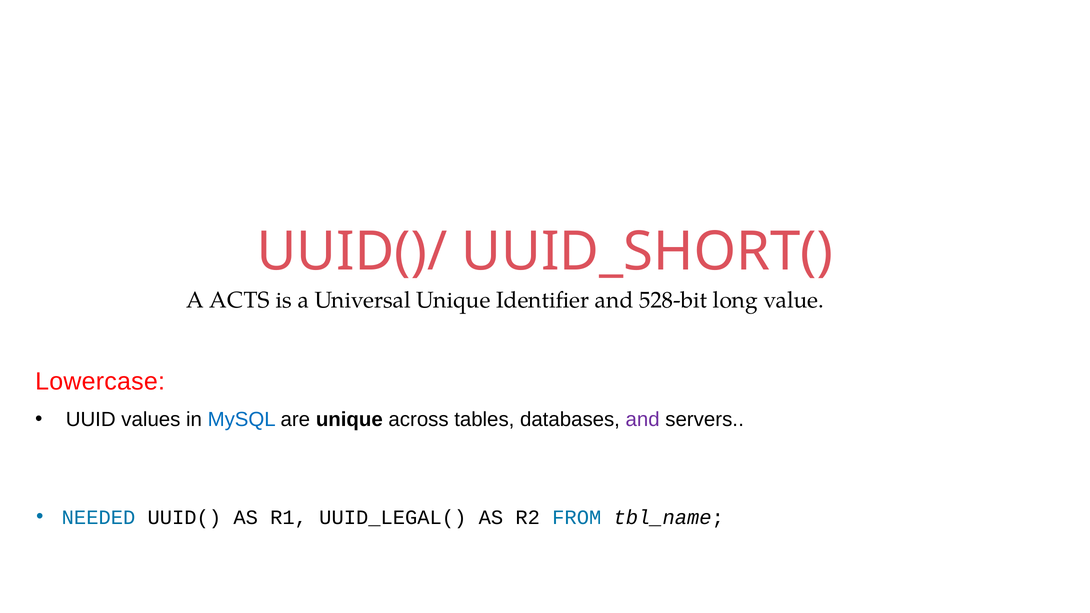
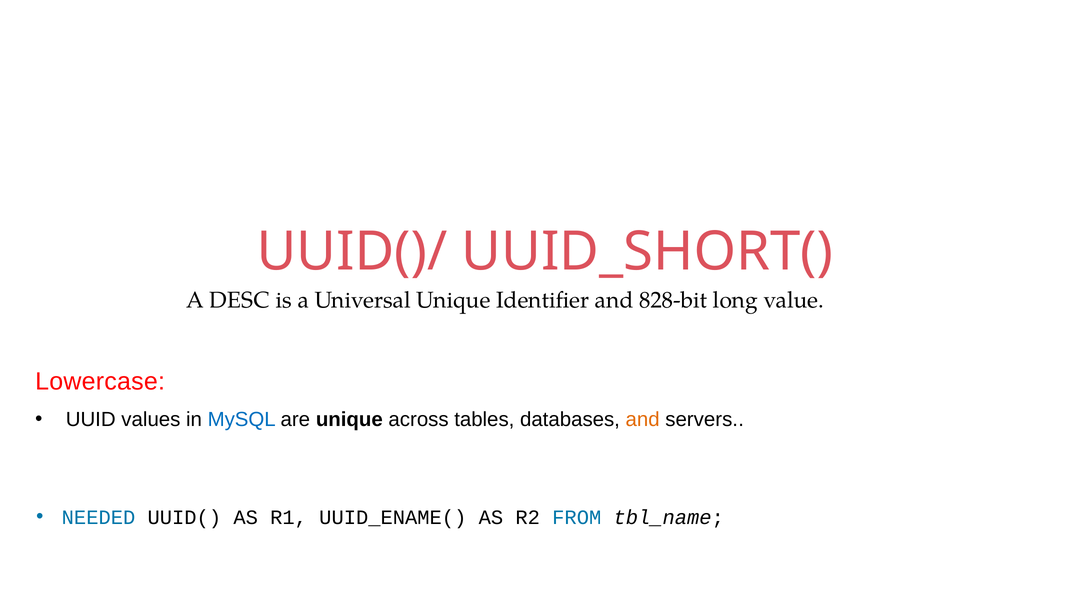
ACTS: ACTS -> DESC
528-bit: 528-bit -> 828-bit
and at (643, 420) colour: purple -> orange
UUID_LEGAL(: UUID_LEGAL( -> UUID_ENAME(
